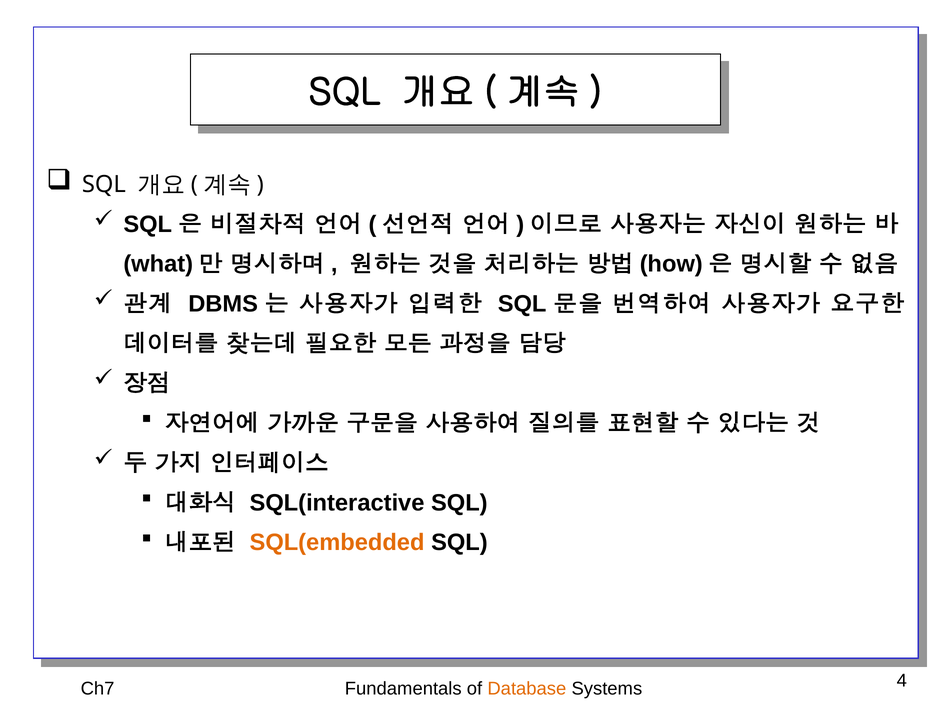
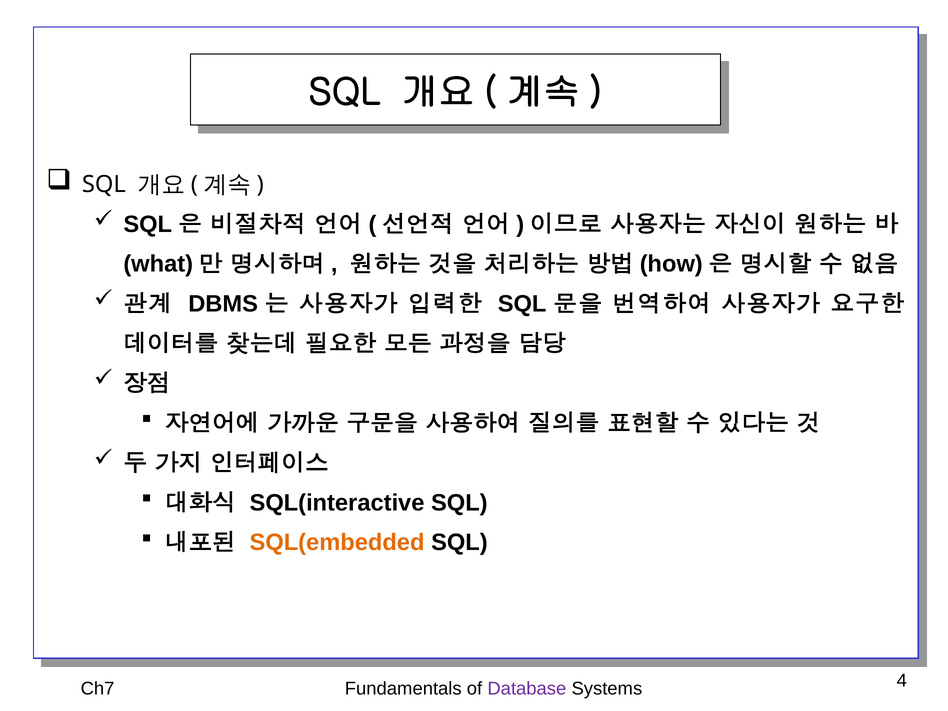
Database colour: orange -> purple
